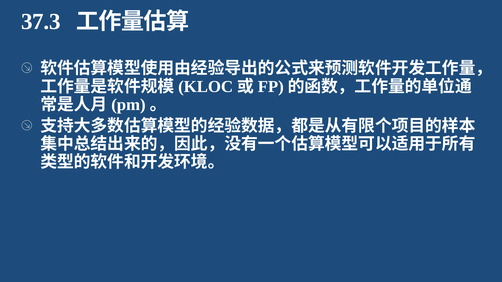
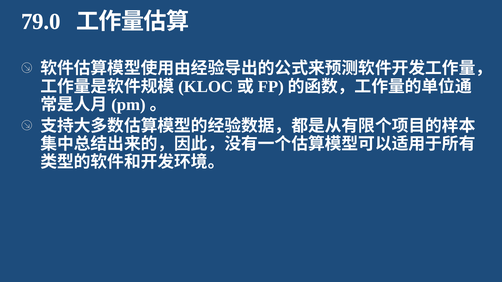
37.3: 37.3 -> 79.0
